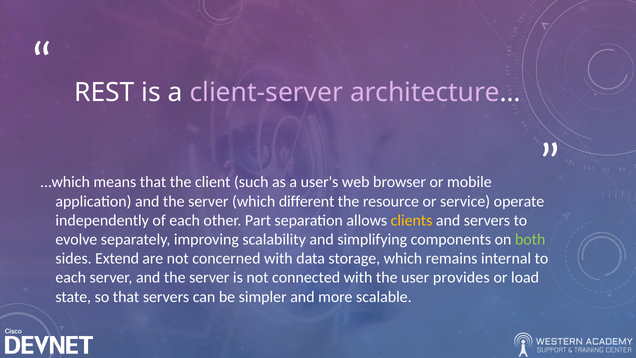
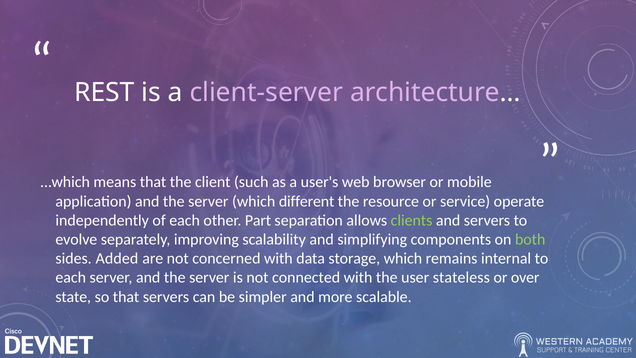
clients colour: yellow -> light green
Extend: Extend -> Added
provides: provides -> stateless
load: load -> over
